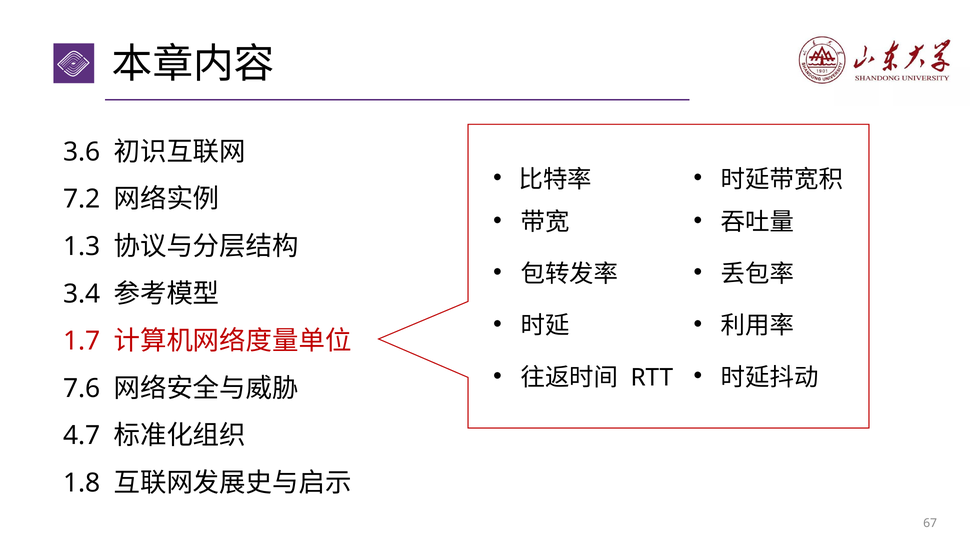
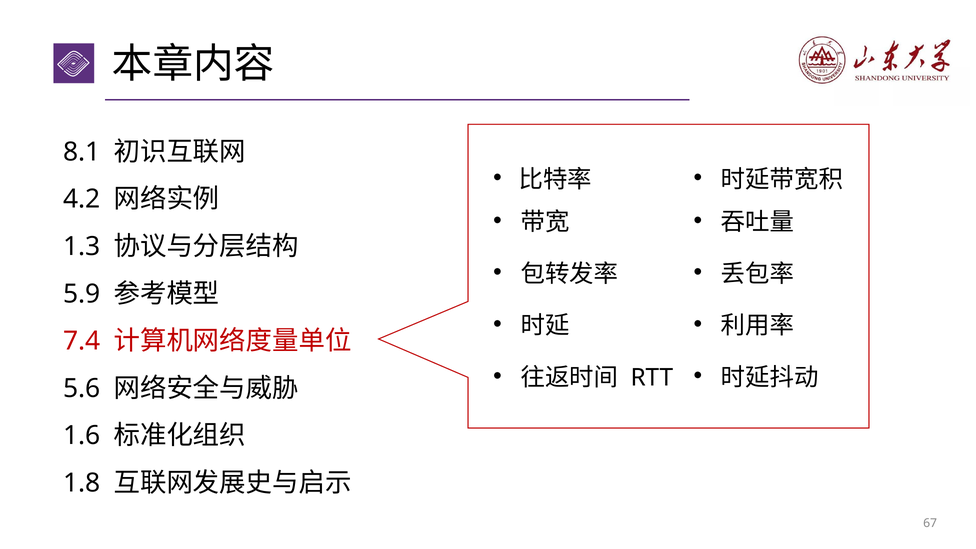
3.6: 3.6 -> 8.1
7.2: 7.2 -> 4.2
3.4: 3.4 -> 5.9
1.7: 1.7 -> 7.4
7.6: 7.6 -> 5.6
4.7: 4.7 -> 1.6
